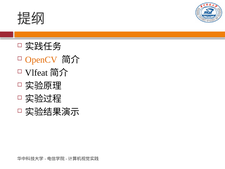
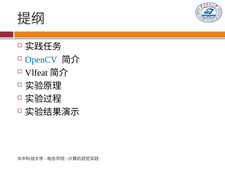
OpenCV colour: orange -> blue
